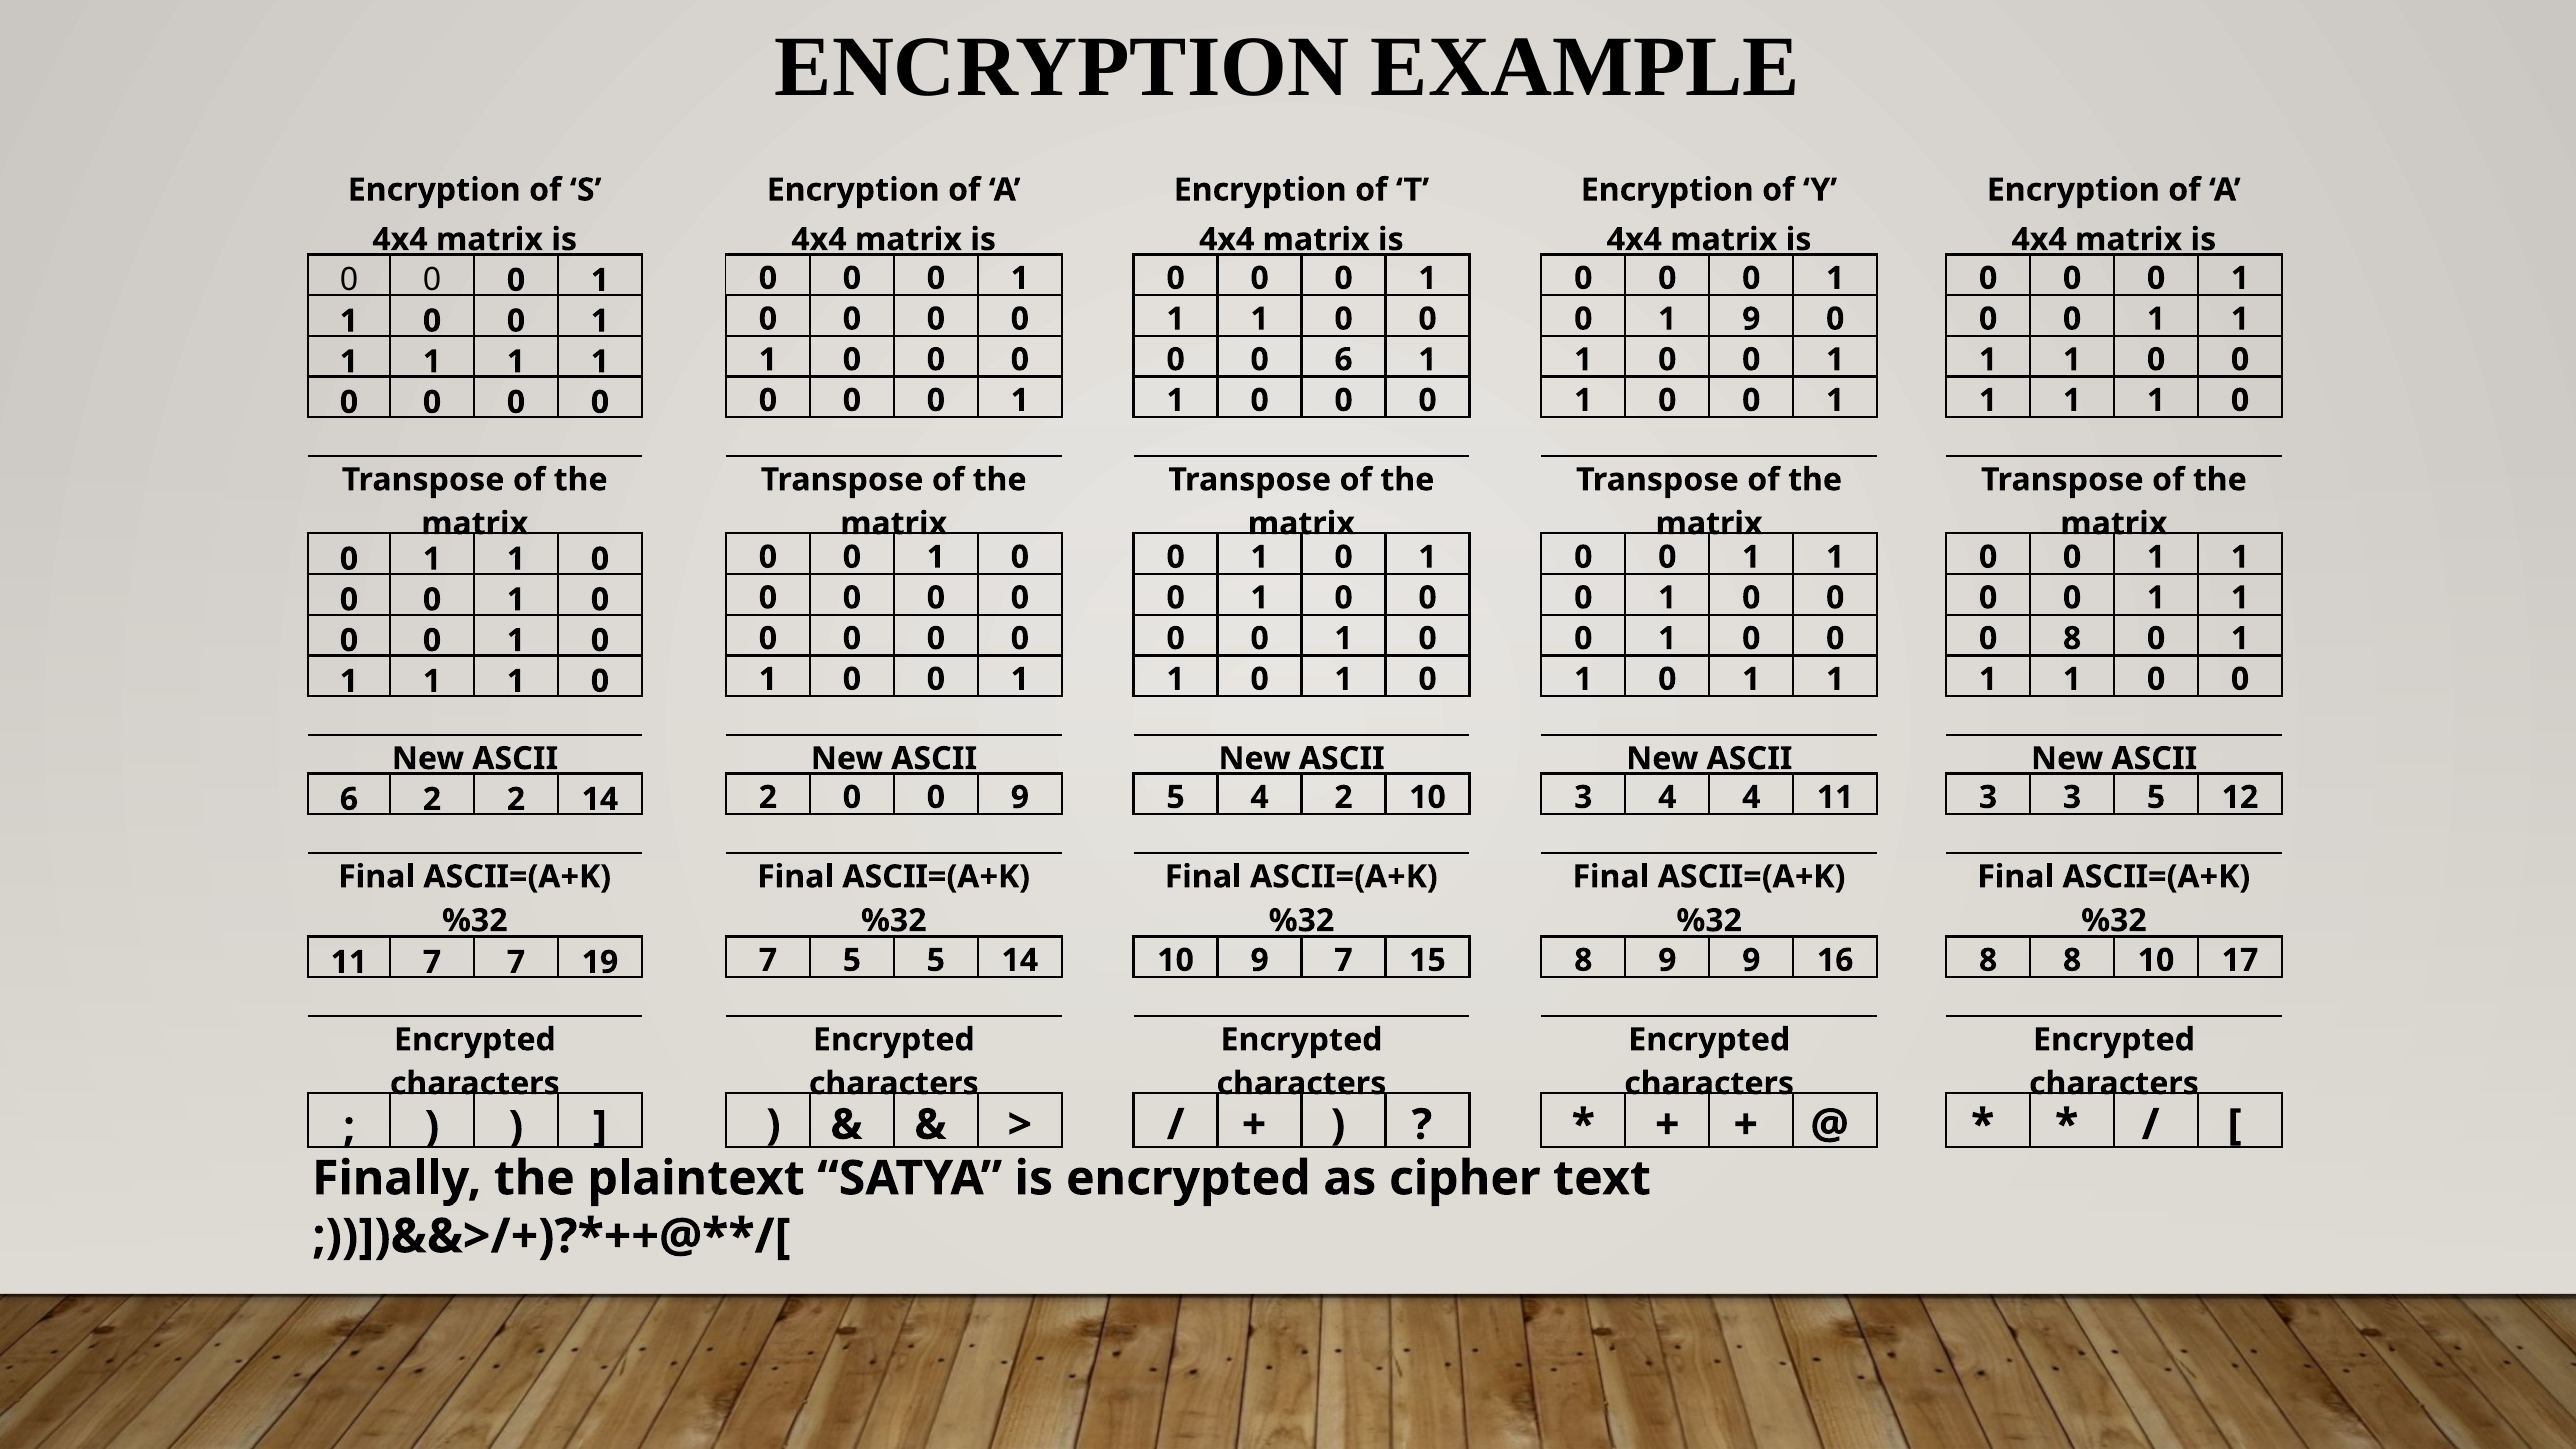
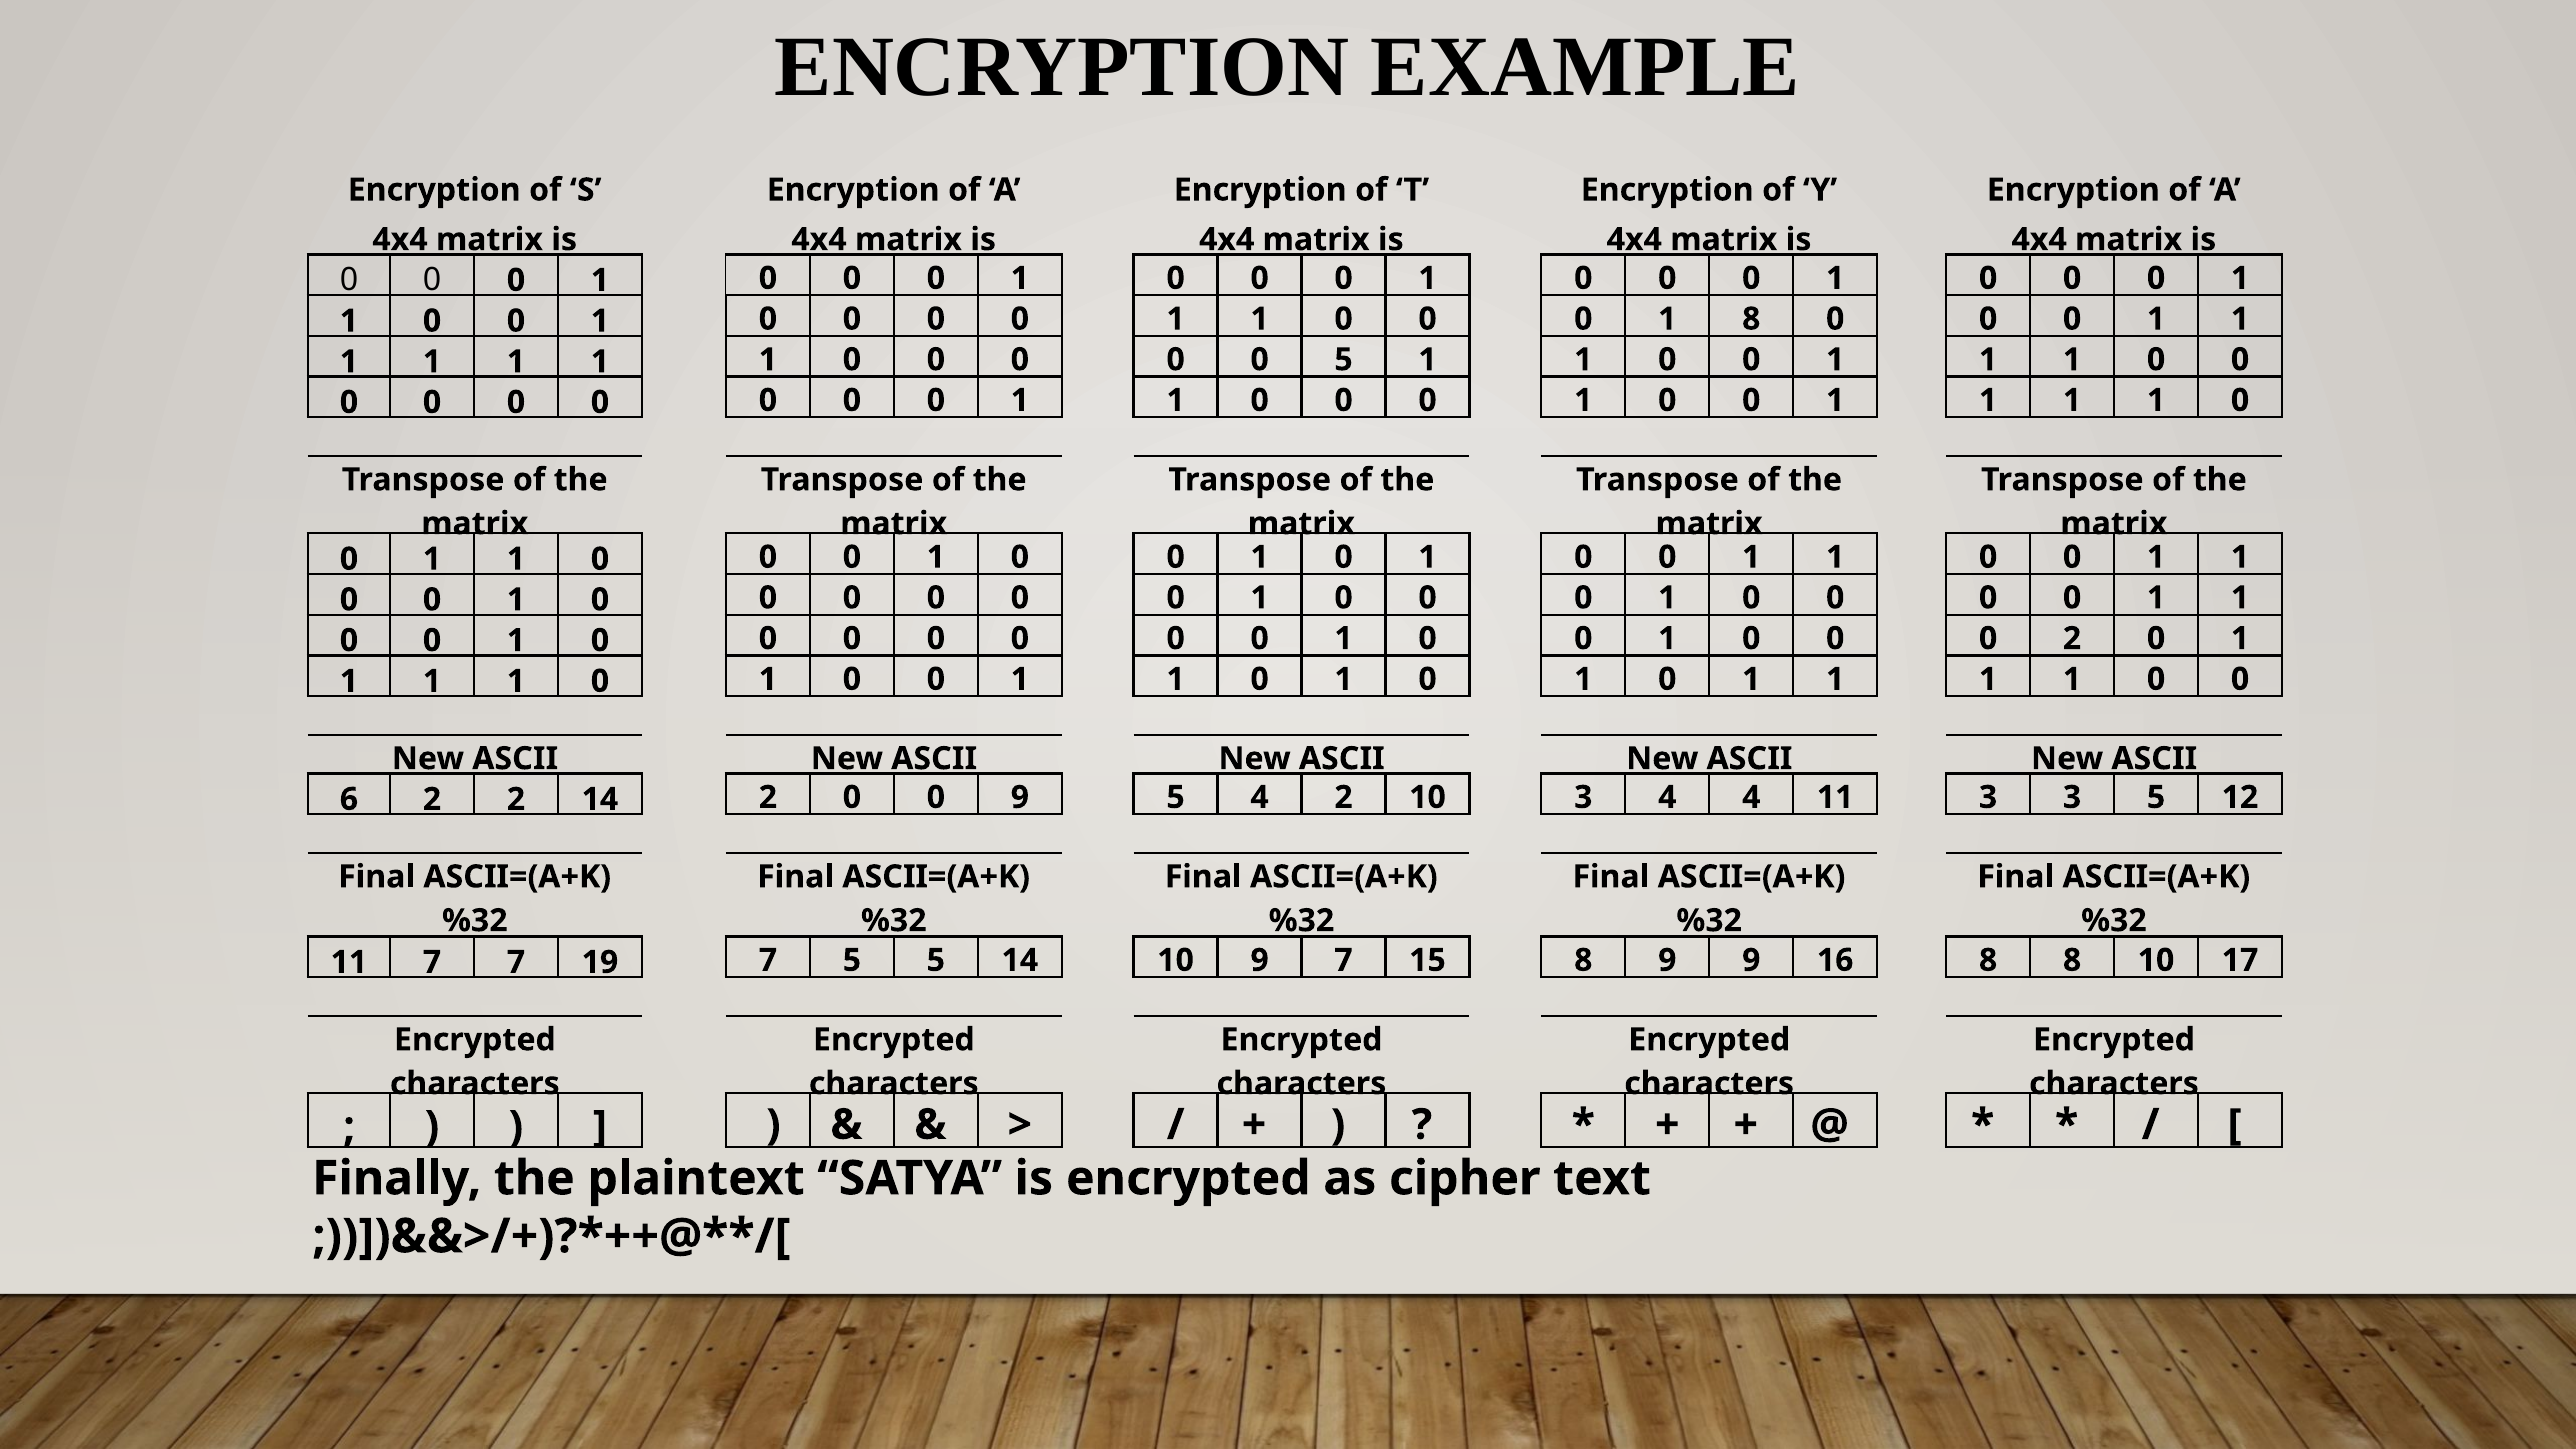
1 9: 9 -> 8
0 6: 6 -> 5
0 8: 8 -> 2
